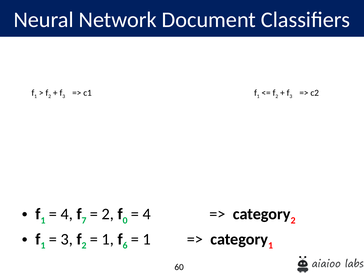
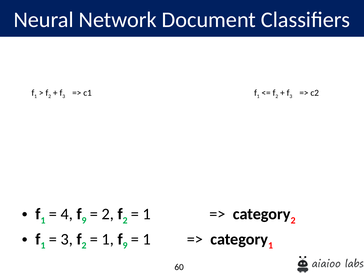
7 at (84, 220): 7 -> 9
0 at (125, 220): 0 -> 2
4 at (147, 214): 4 -> 1
6 at (125, 246): 6 -> 9
